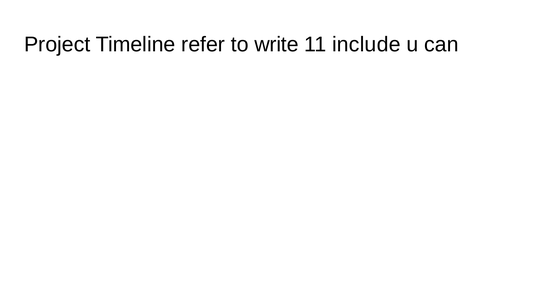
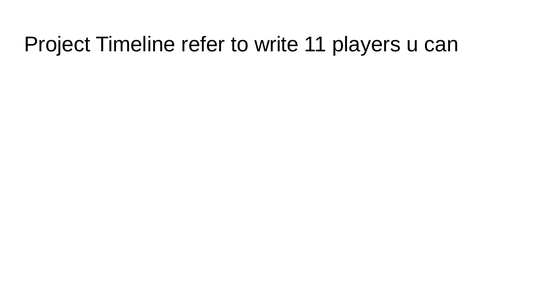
include: include -> players
